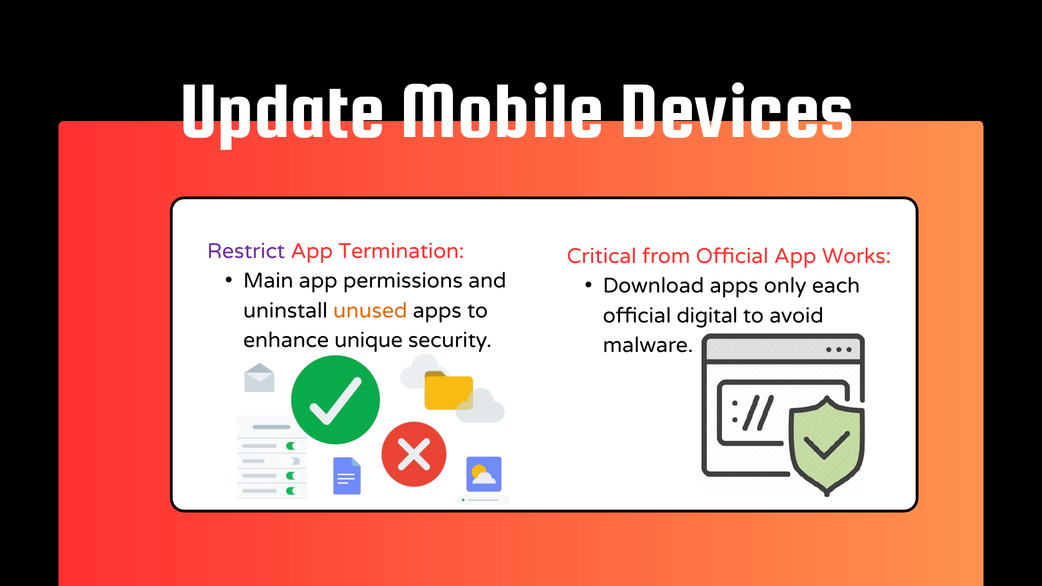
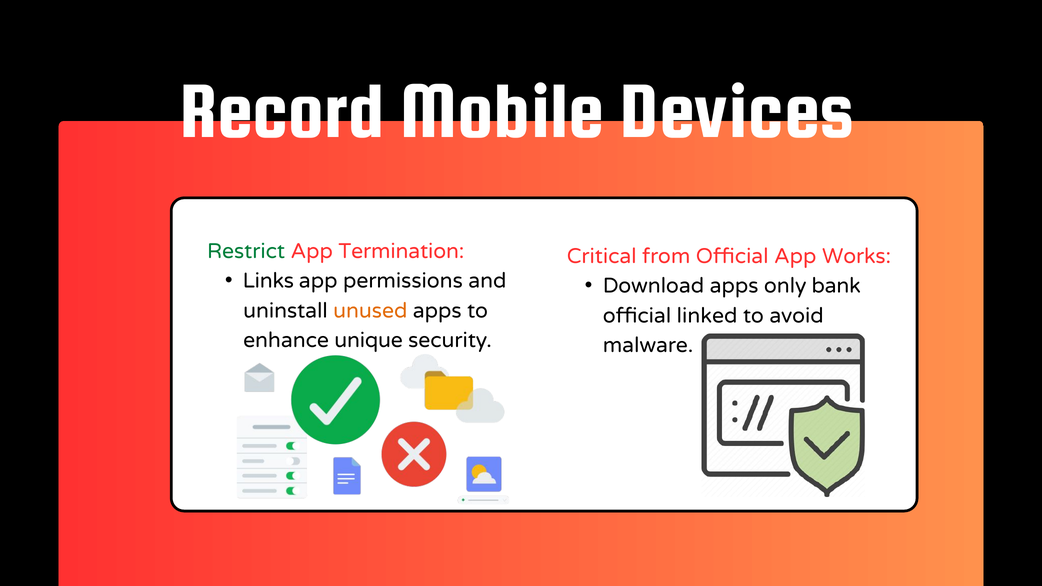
Update: Update -> Record
Restrict colour: purple -> green
Main: Main -> Links
each: each -> bank
digital: digital -> linked
